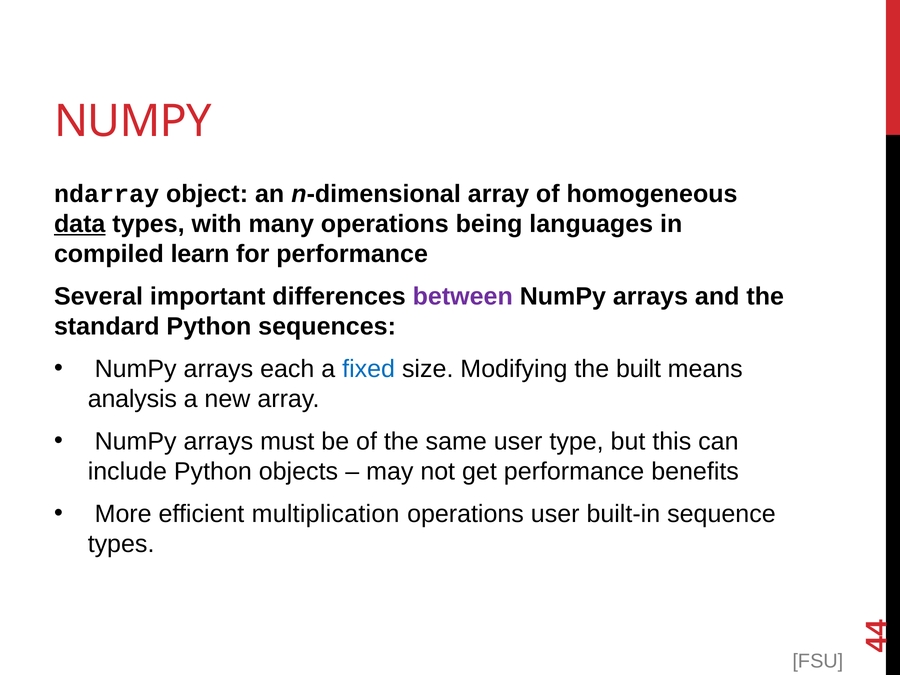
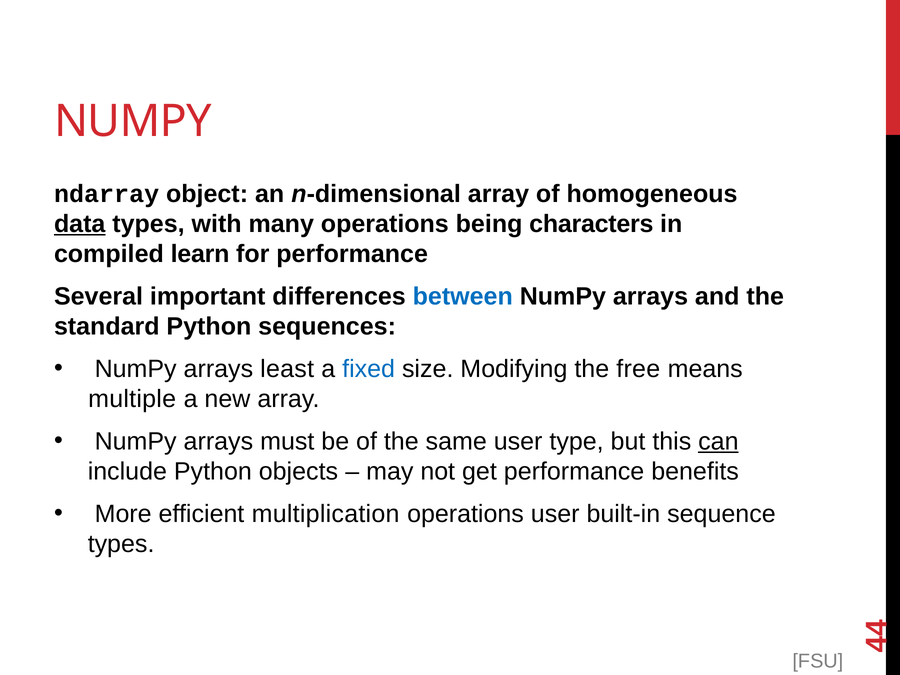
languages: languages -> characters
between colour: purple -> blue
each: each -> least
built: built -> free
analysis: analysis -> multiple
can underline: none -> present
